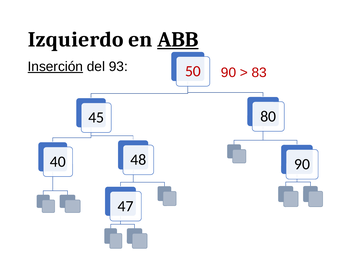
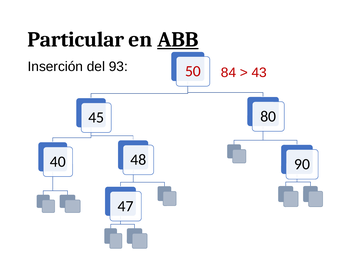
Izquierdo: Izquierdo -> Particular
Inserción underline: present -> none
93 90: 90 -> 84
83: 83 -> 43
